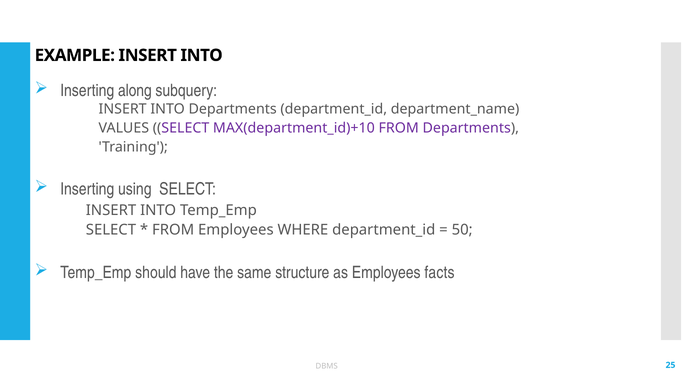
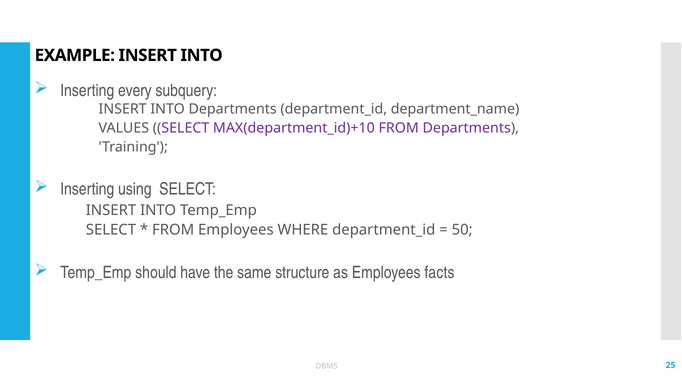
along: along -> every
